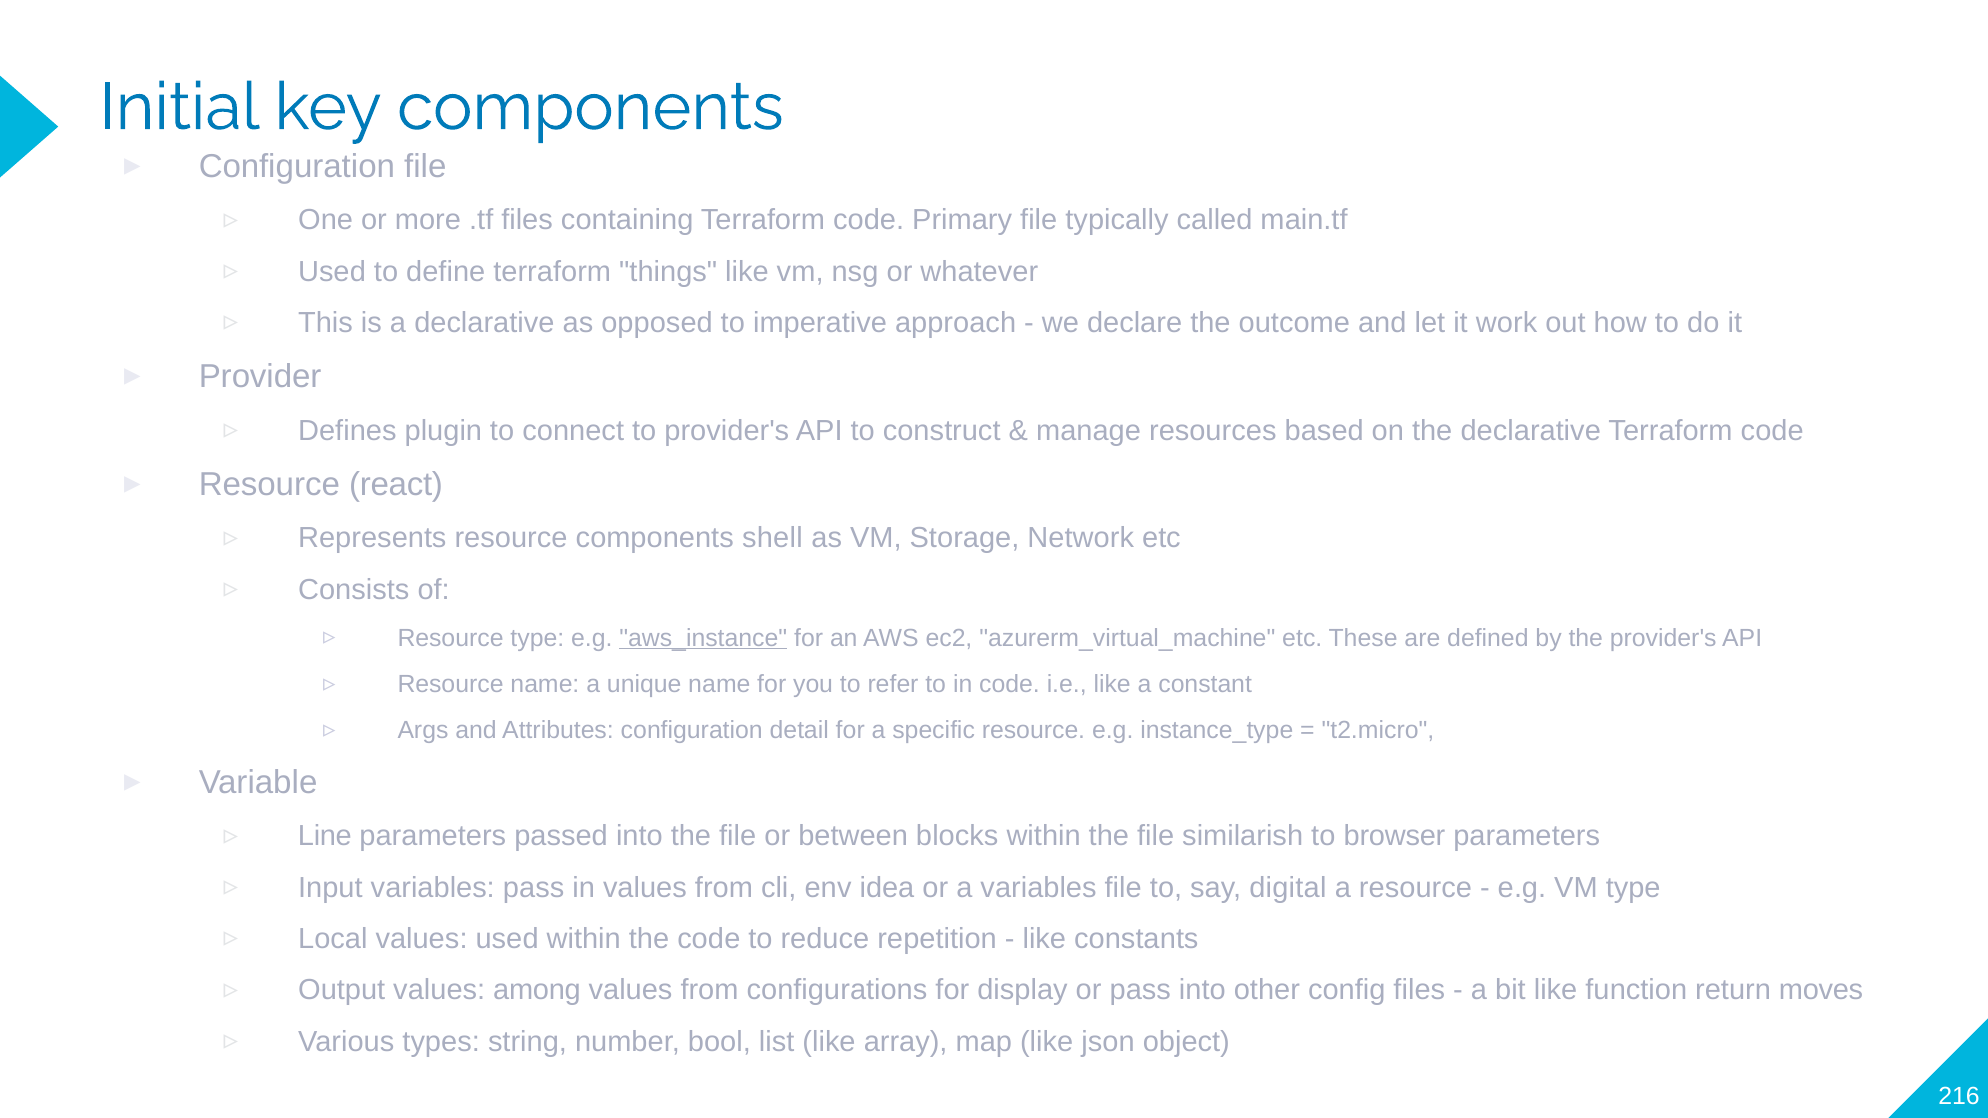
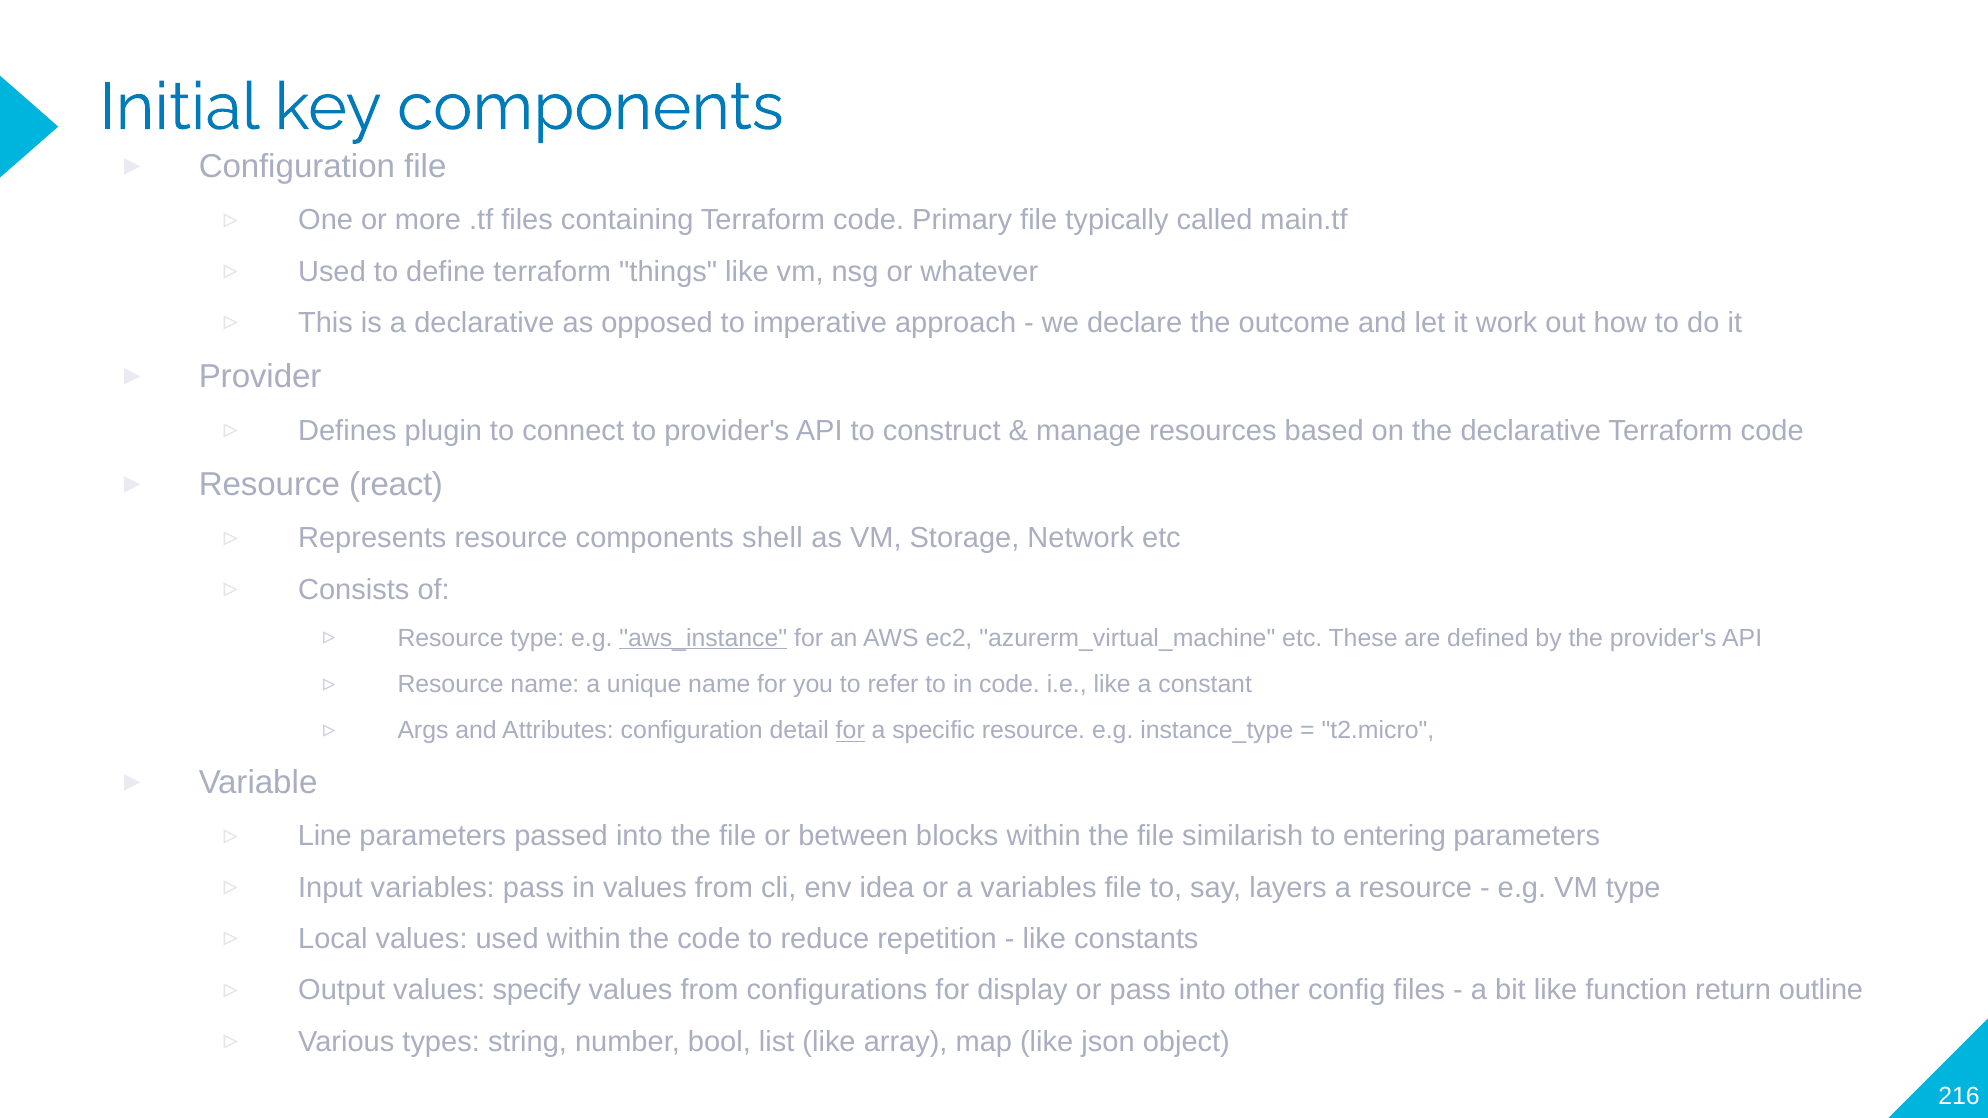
for at (850, 731) underline: none -> present
browser: browser -> entering
digital: digital -> layers
among: among -> specify
moves: moves -> outline
